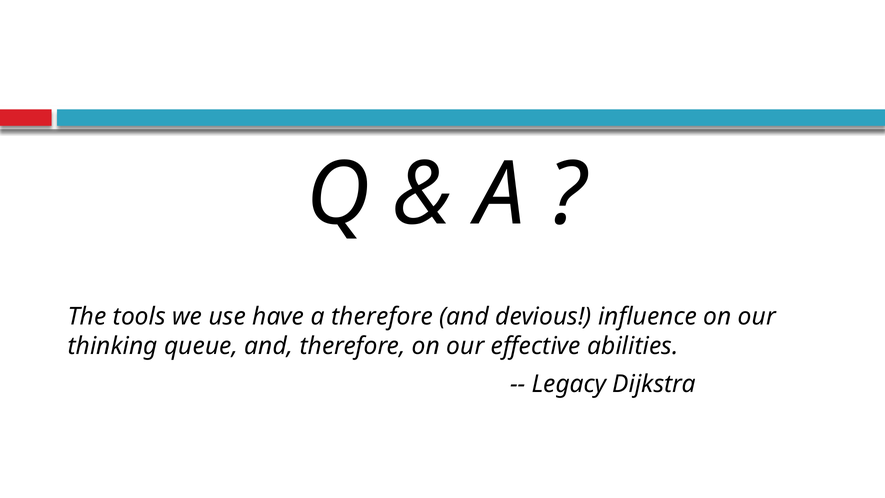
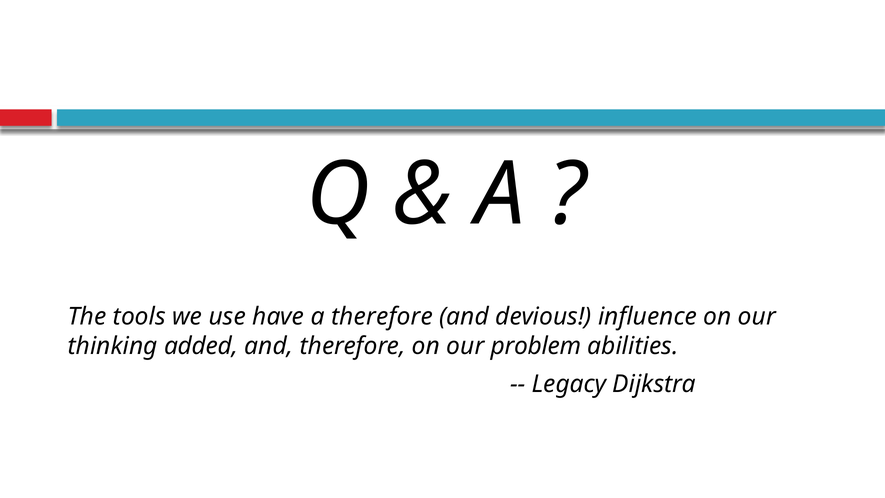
queue: queue -> added
effective: effective -> problem
